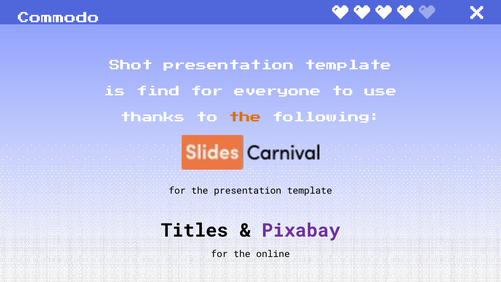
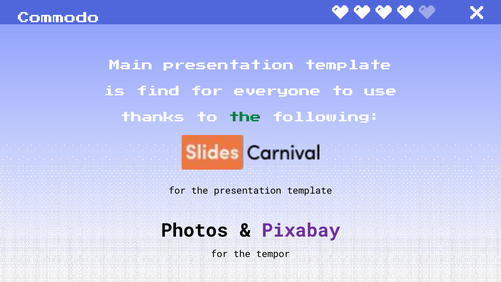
Shot: Shot -> Main
the at (245, 119) colour: orange -> green
Titles: Titles -> Photos
online: online -> tempor
